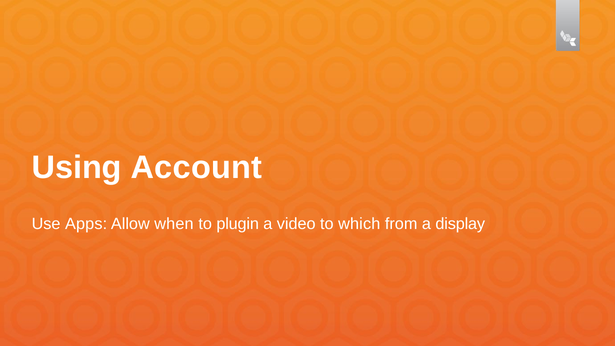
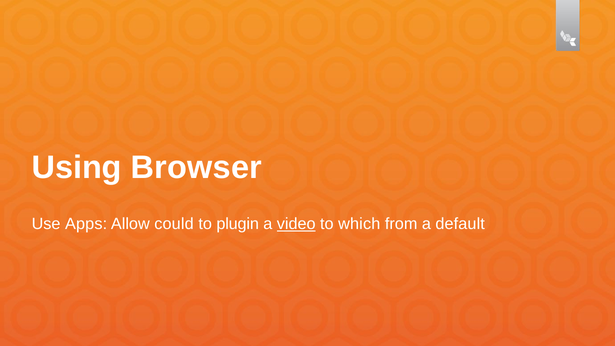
Account: Account -> Browser
when: when -> could
video underline: none -> present
display: display -> default
